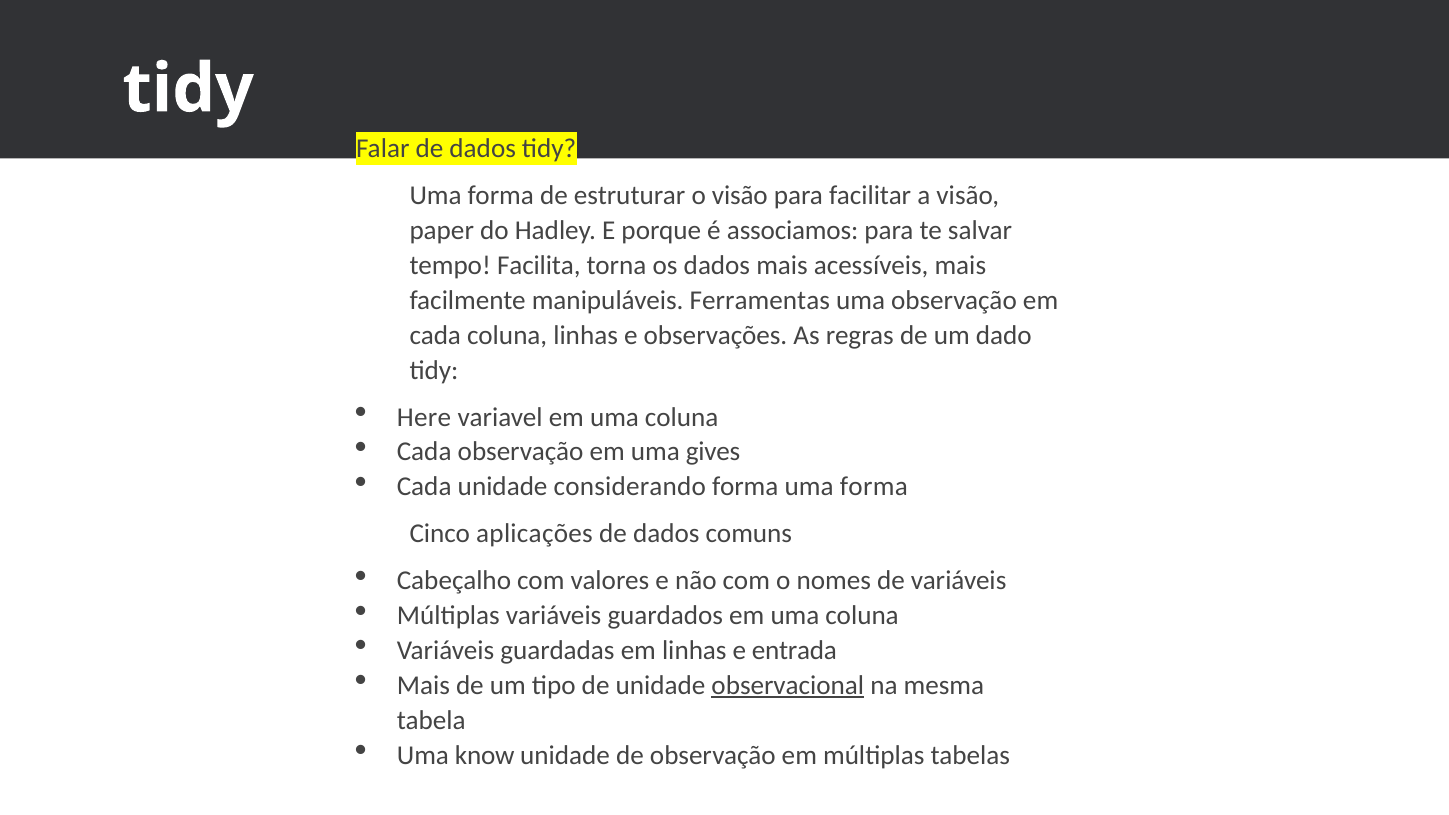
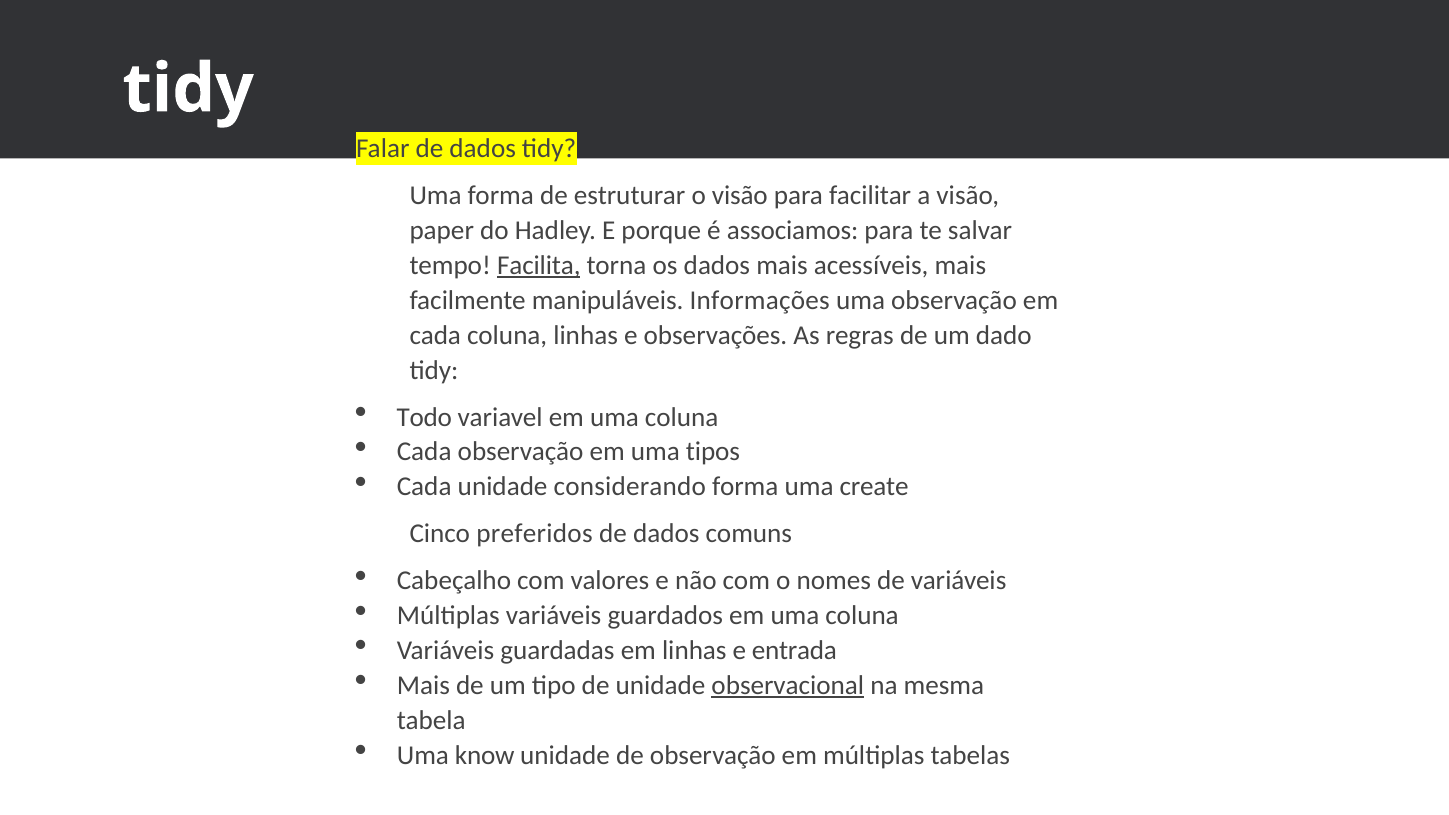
Facilita underline: none -> present
Ferramentas: Ferramentas -> Informações
Here: Here -> Todo
gives: gives -> tipos
forma uma forma: forma -> create
aplicações: aplicações -> preferidos
